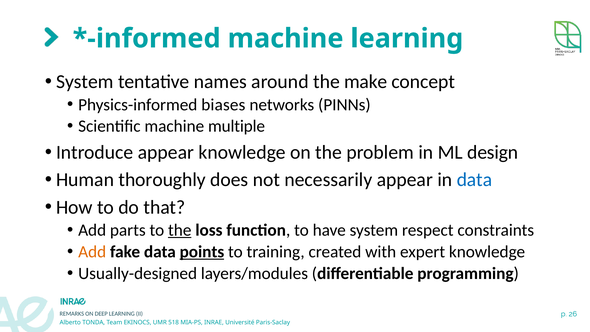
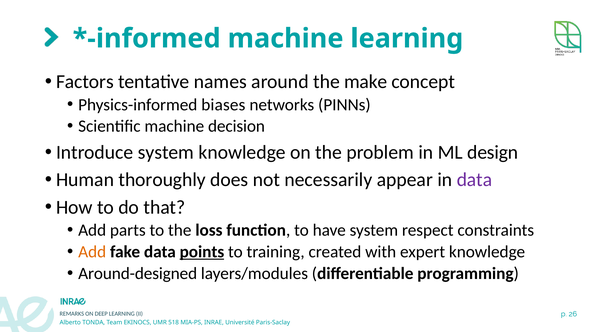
System at (85, 82): System -> Factors
multiple: multiple -> decision
Introduce appear: appear -> system
data at (474, 180) colour: blue -> purple
the at (180, 230) underline: present -> none
Usually-designed: Usually-designed -> Around-designed
